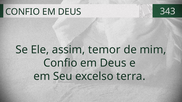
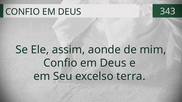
temor: temor -> aonde
